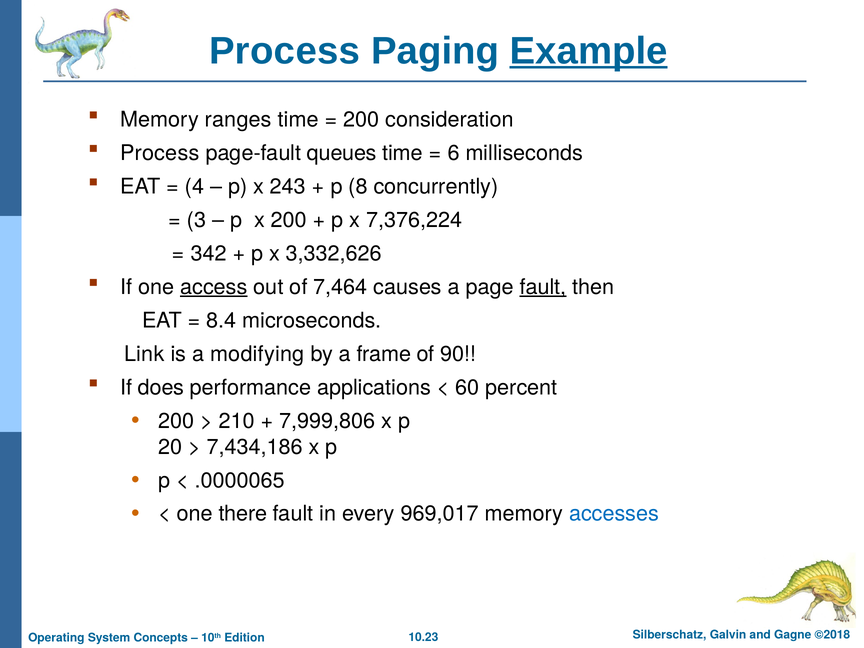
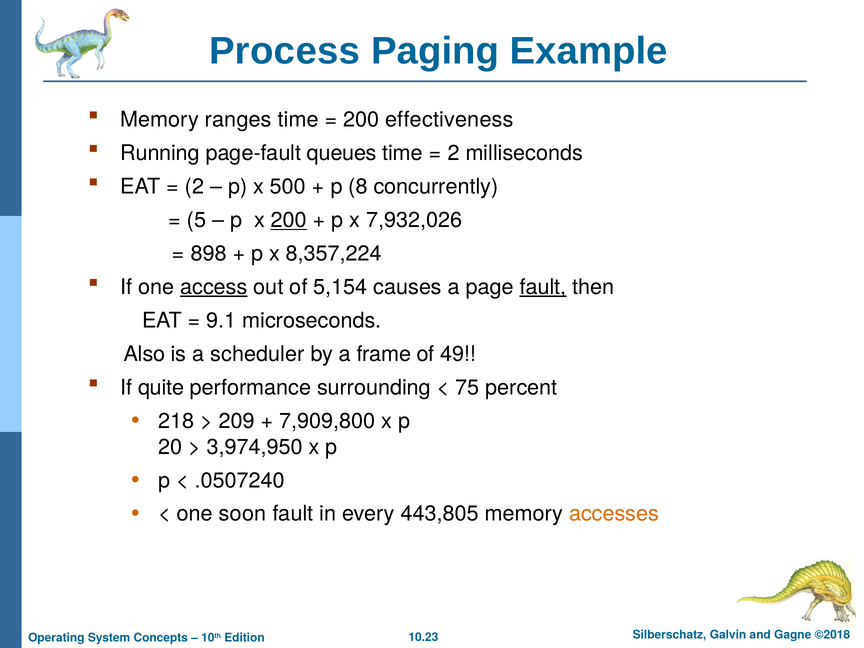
Example underline: present -> none
consideration: consideration -> effectiveness
Process at (160, 153): Process -> Running
6 at (454, 153): 6 -> 2
4 at (194, 187): 4 -> 2
243: 243 -> 500
3: 3 -> 5
200 at (289, 220) underline: none -> present
7,376,224: 7,376,224 -> 7,932,026
342: 342 -> 898
3,332,626: 3,332,626 -> 8,357,224
7,464: 7,464 -> 5,154
8.4: 8.4 -> 9.1
Link: Link -> Also
modifying: modifying -> scheduler
90: 90 -> 49
does: does -> quite
applications: applications -> surrounding
60: 60 -> 75
200 at (176, 421): 200 -> 218
210: 210 -> 209
7,999,806: 7,999,806 -> 7,909,800
7,434,186: 7,434,186 -> 3,974,950
.0000065: .0000065 -> .0507240
there: there -> soon
969,017: 969,017 -> 443,805
accesses colour: blue -> orange
